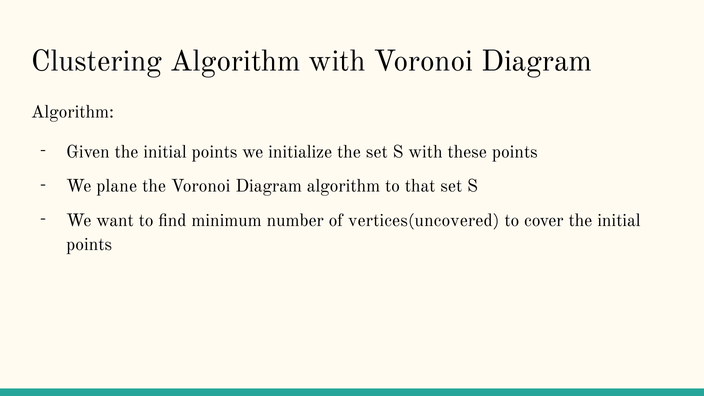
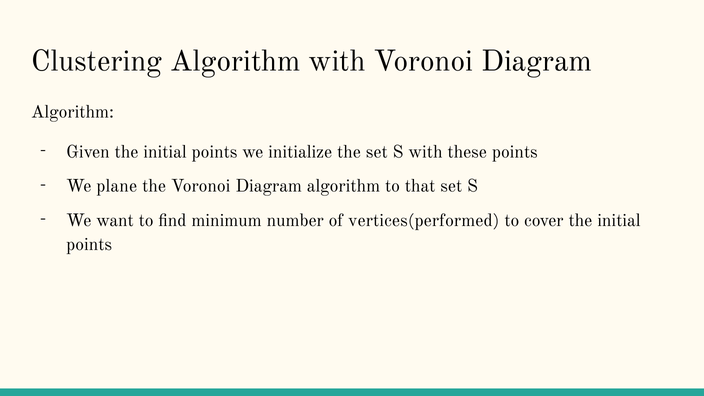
vertices(uncovered: vertices(uncovered -> vertices(performed
